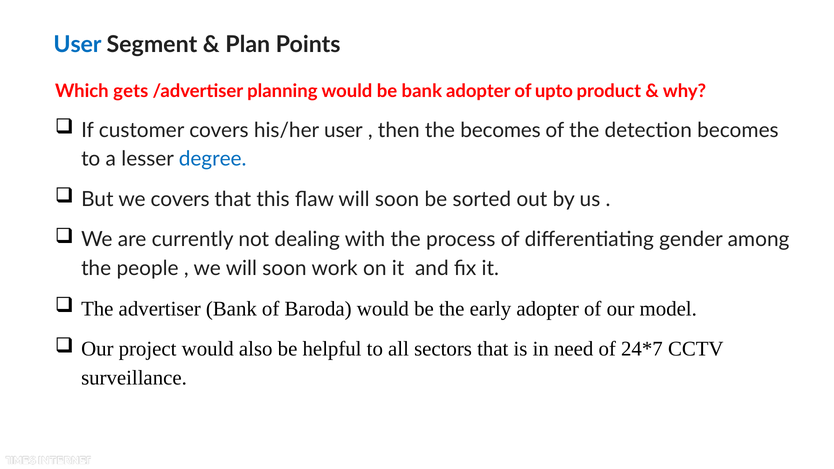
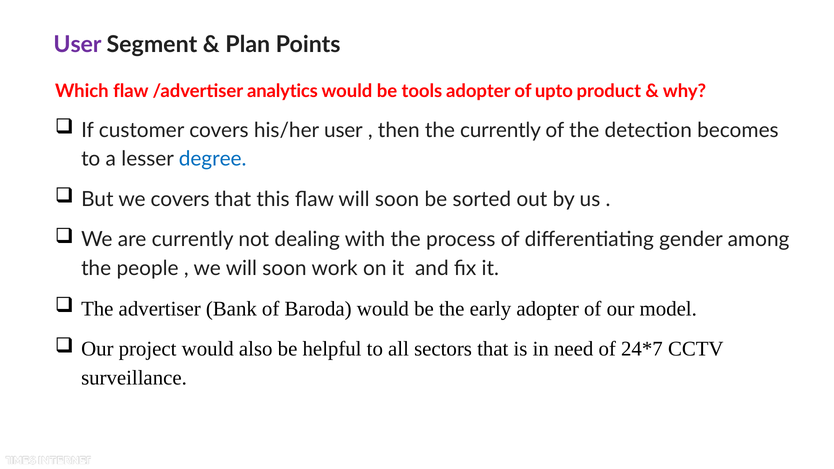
User at (77, 45) colour: blue -> purple
Which gets: gets -> flaw
planning: planning -> analytics
be bank: bank -> tools
the becomes: becomes -> currently
